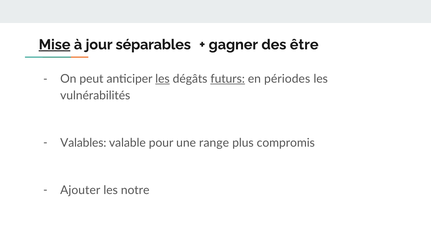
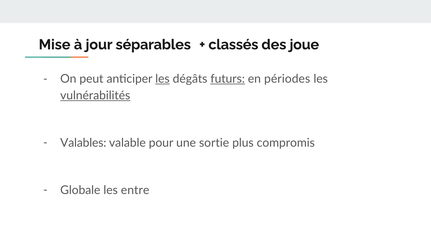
Mise underline: present -> none
gagner: gagner -> classés
être: être -> joue
vulnérabilités underline: none -> present
range: range -> sortie
Ajouter: Ajouter -> Globale
notre: notre -> entre
